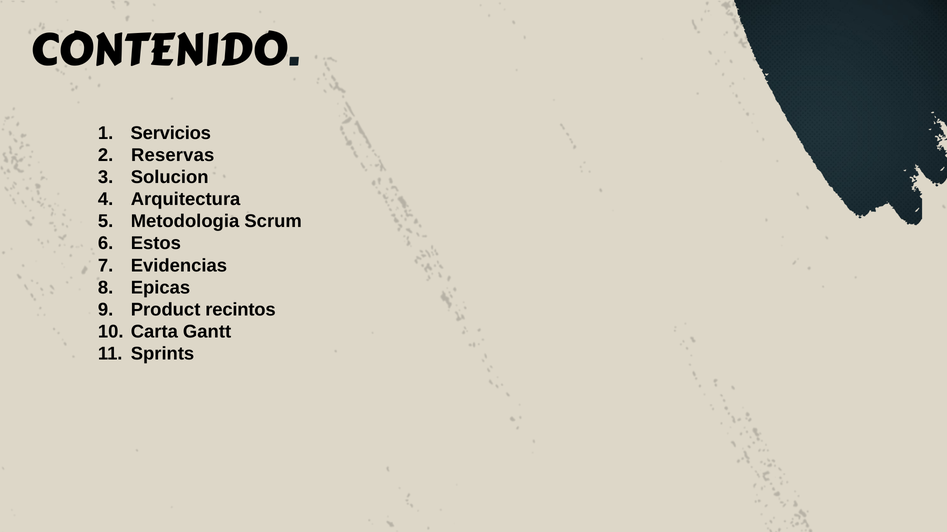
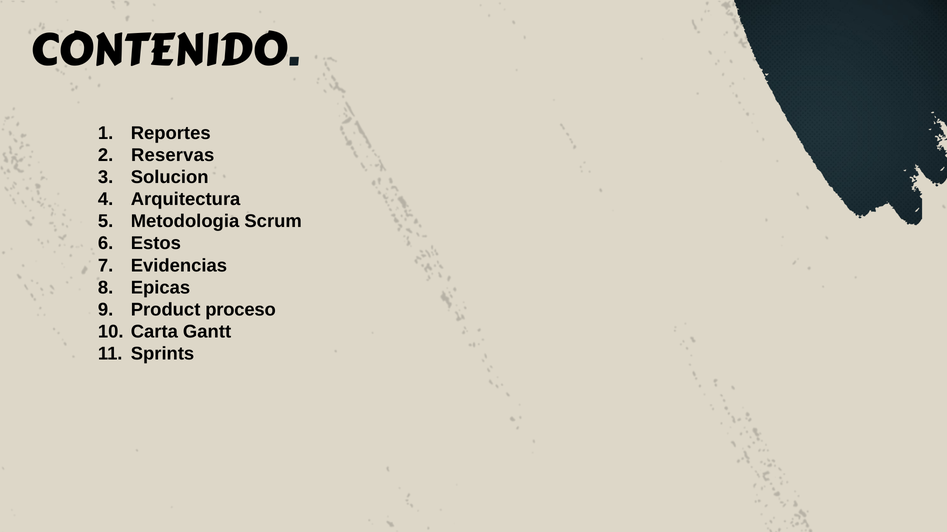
Servicios: Servicios -> Reportes
recintos: recintos -> proceso
